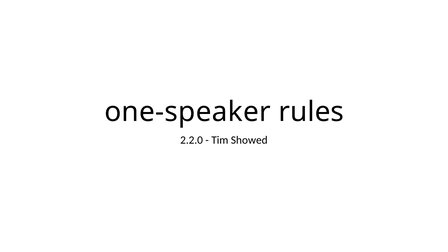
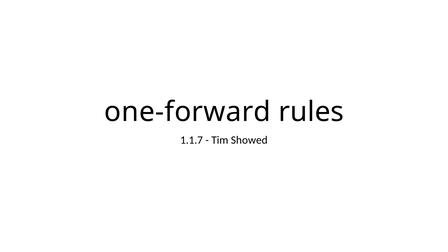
one-speaker: one-speaker -> one-forward
2.2.0: 2.2.0 -> 1.1.7
